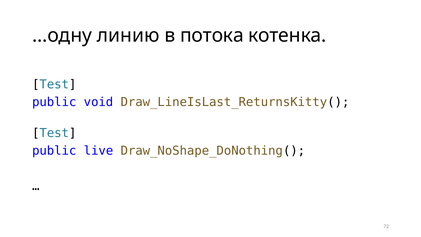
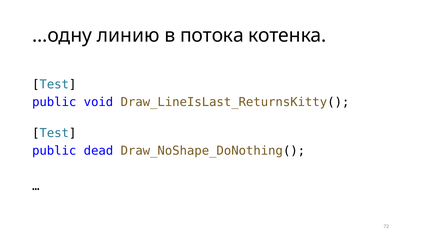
live: live -> dead
